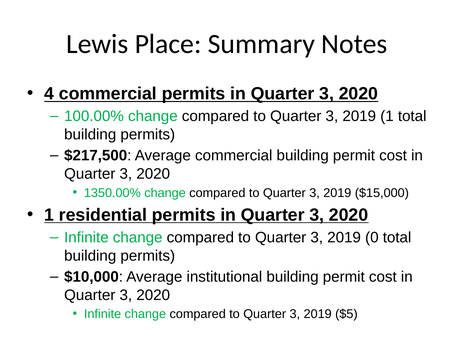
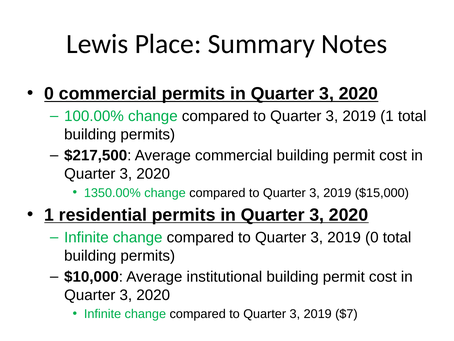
4 at (49, 94): 4 -> 0
$5: $5 -> $7
